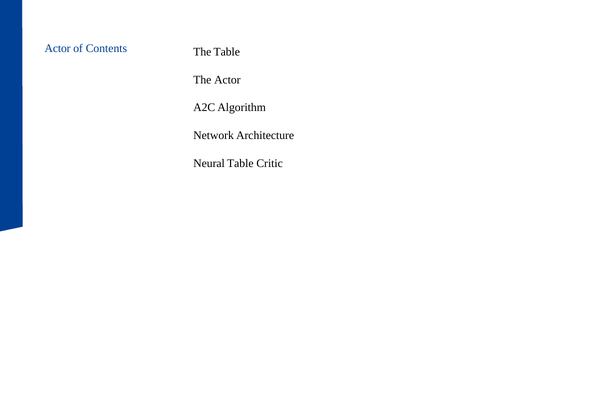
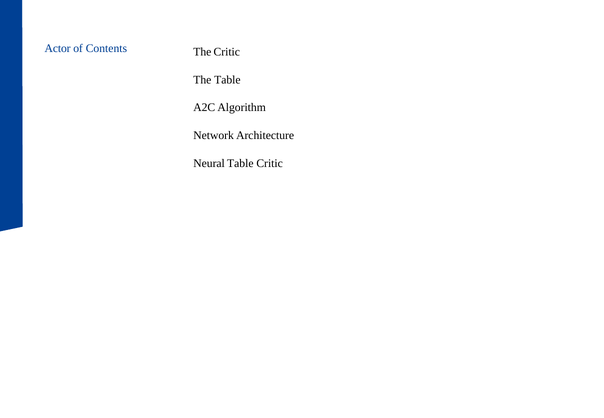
The Table: Table -> Critic
The Actor: Actor -> Table
